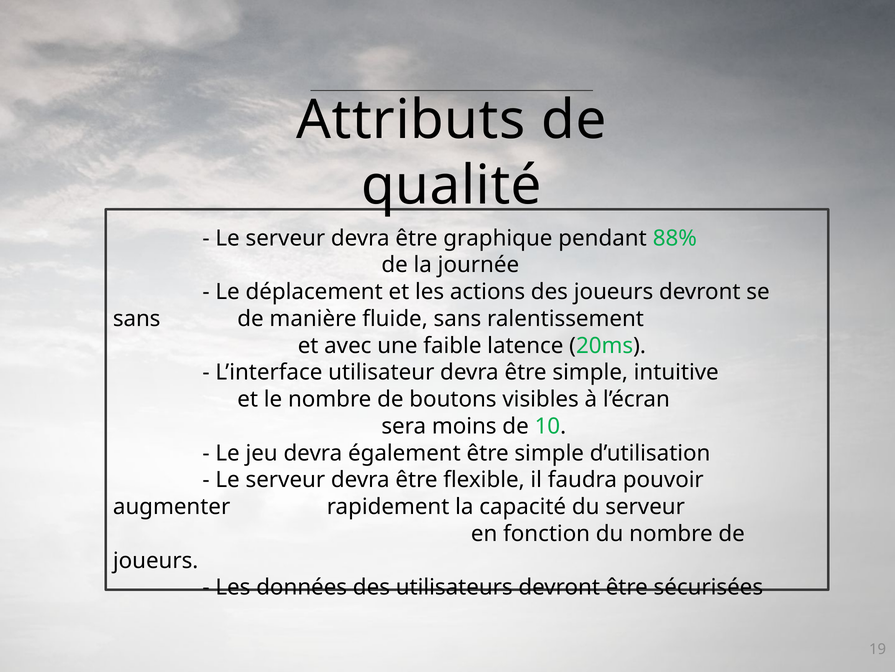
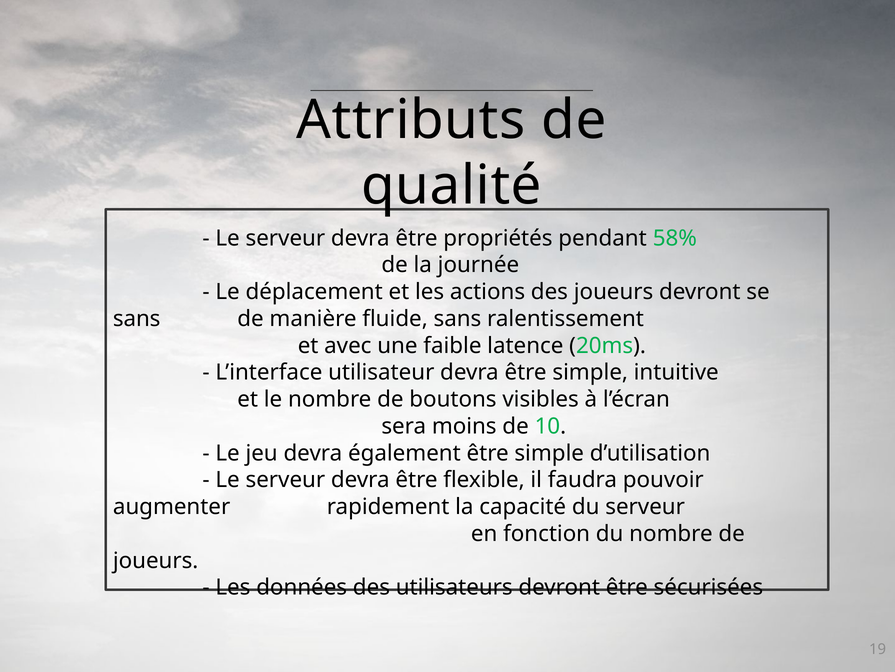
graphique: graphique -> propriétés
88%: 88% -> 58%
